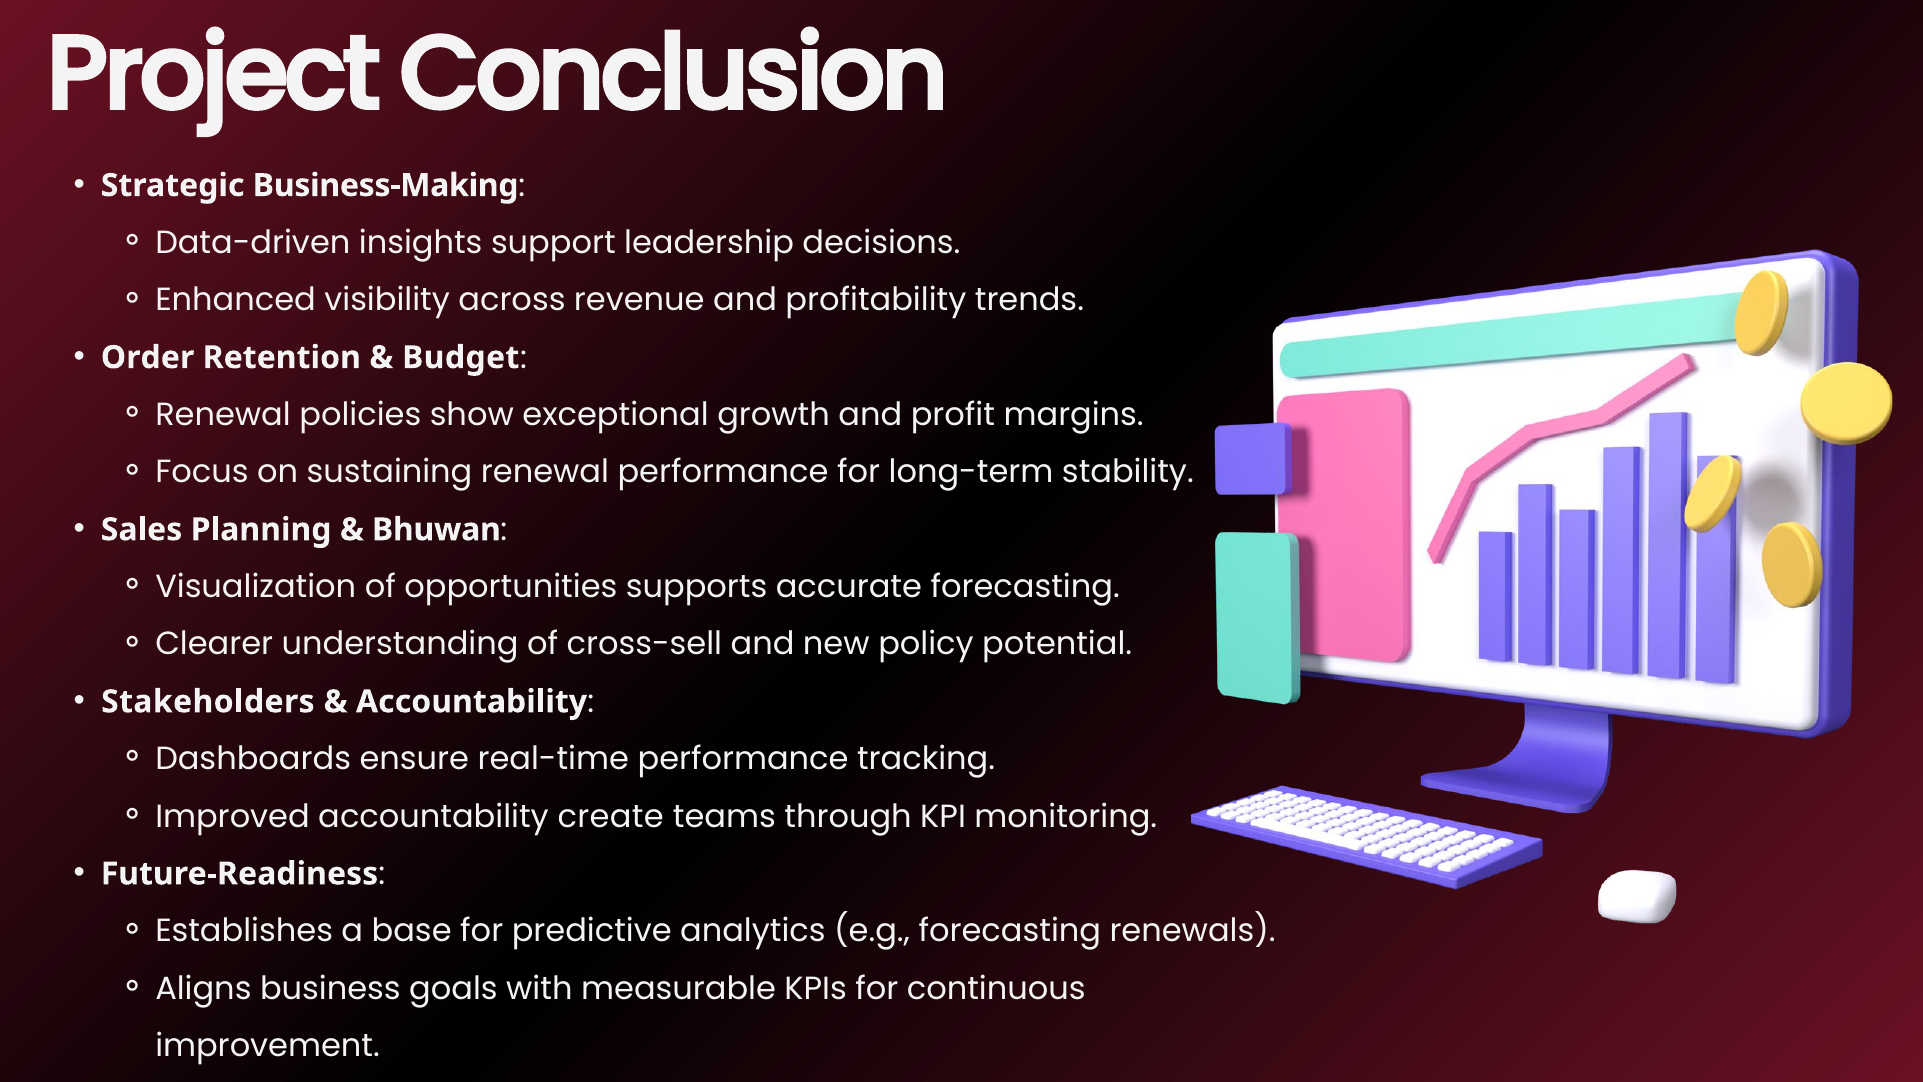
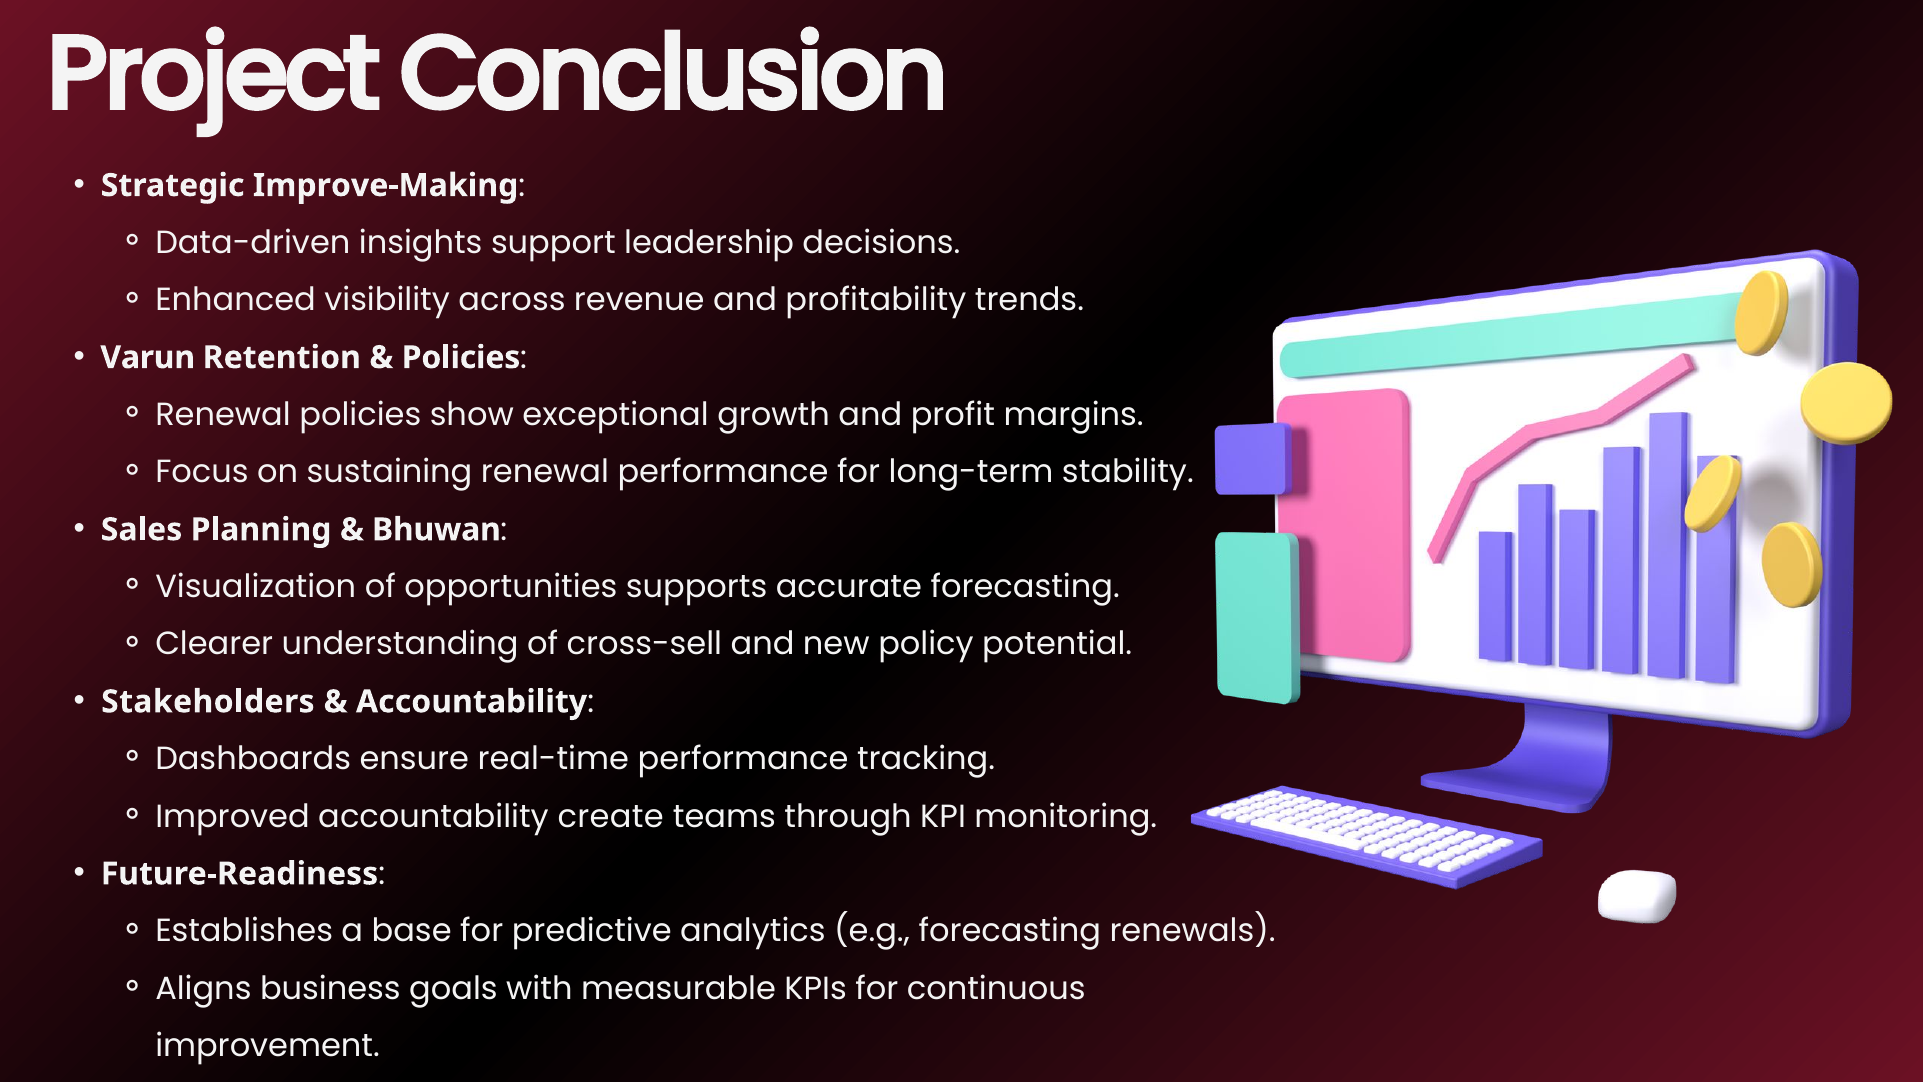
Business-Making: Business-Making -> Improve-Making
Order: Order -> Varun
Budget at (461, 357): Budget -> Policies
